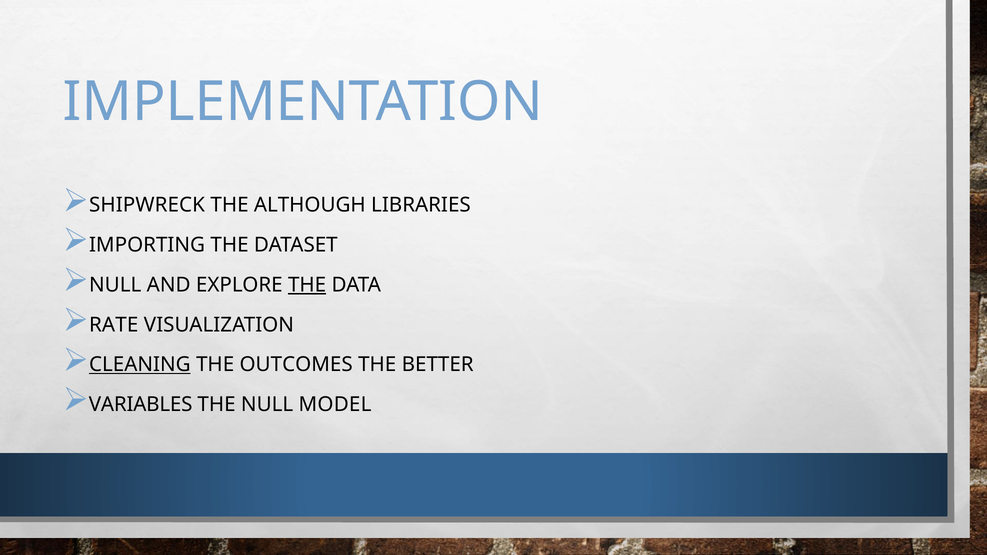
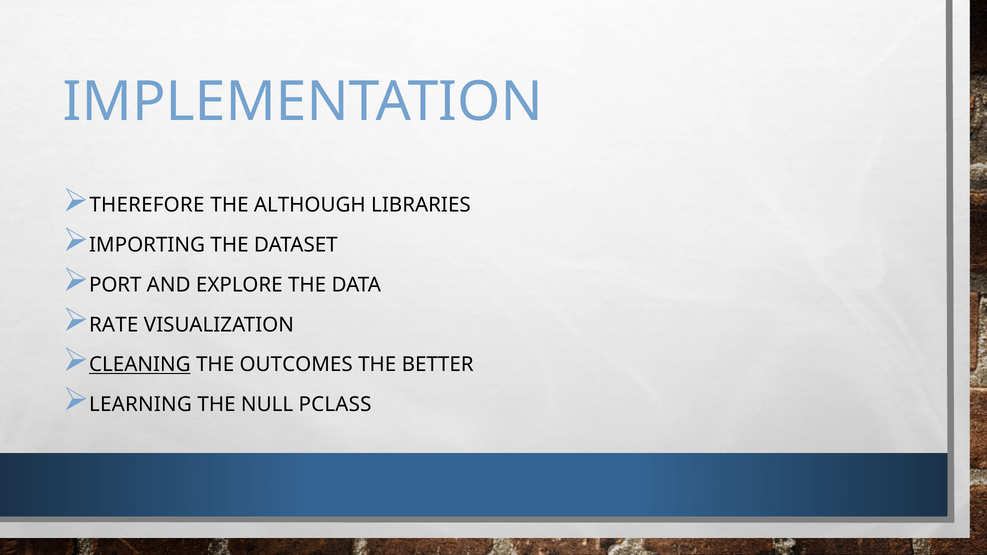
SHIPWRECK: SHIPWRECK -> THEREFORE
NULL at (115, 285): NULL -> PORT
THE at (307, 285) underline: present -> none
VARIABLES: VARIABLES -> LEARNING
MODEL: MODEL -> PCLASS
